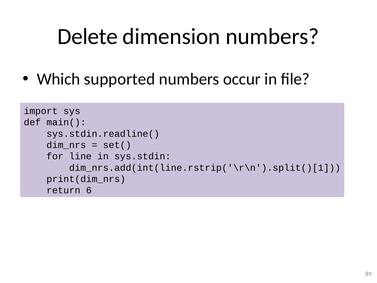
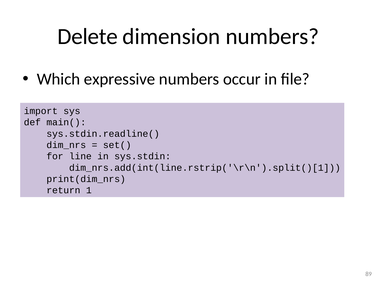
supported: supported -> expressive
6: 6 -> 1
